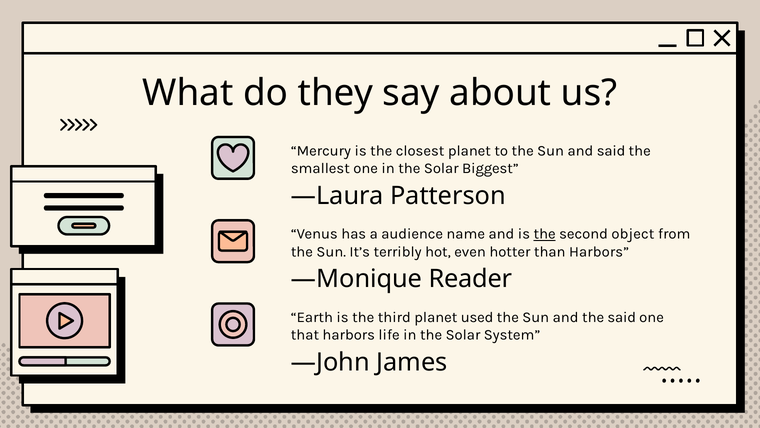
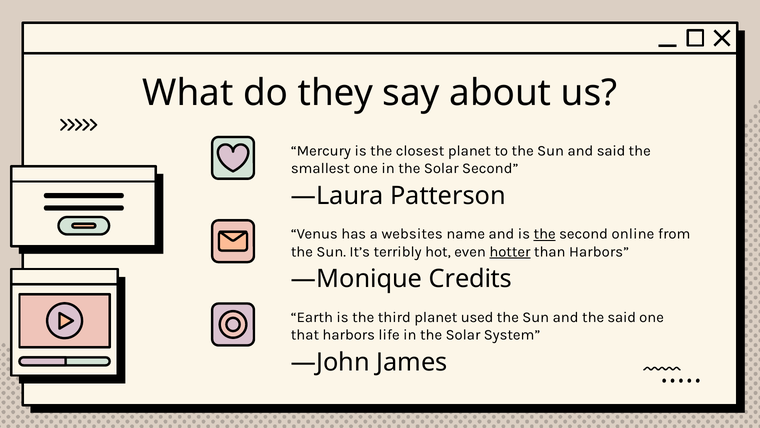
Solar Biggest: Biggest -> Second
audience: audience -> websites
object: object -> online
hotter underline: none -> present
Reader: Reader -> Credits
